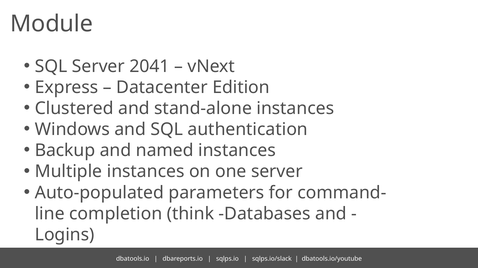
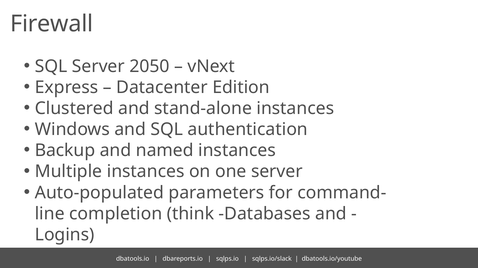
Module: Module -> Firewall
2041: 2041 -> 2050
